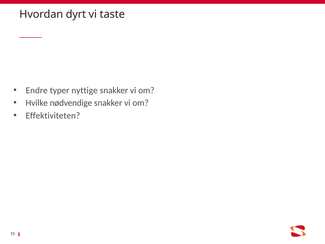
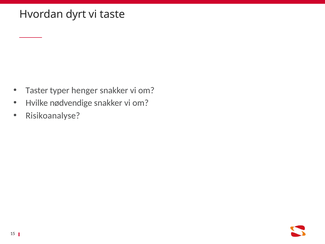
Endre: Endre -> Taster
nyttige: nyttige -> henger
Effektiviteten: Effektiviteten -> Risikoanalyse
